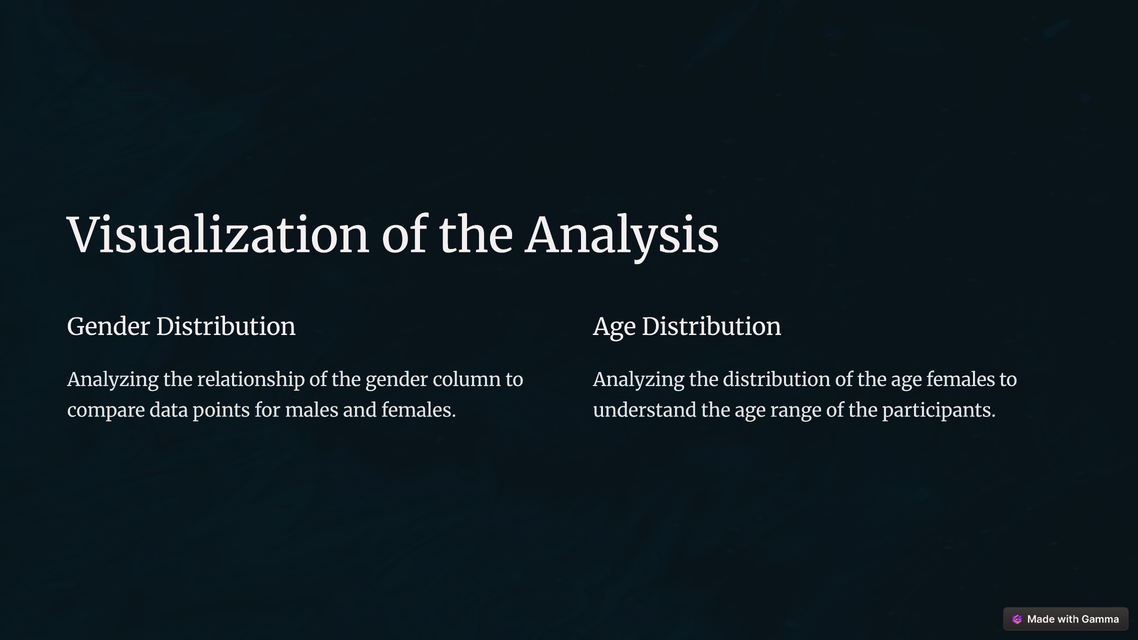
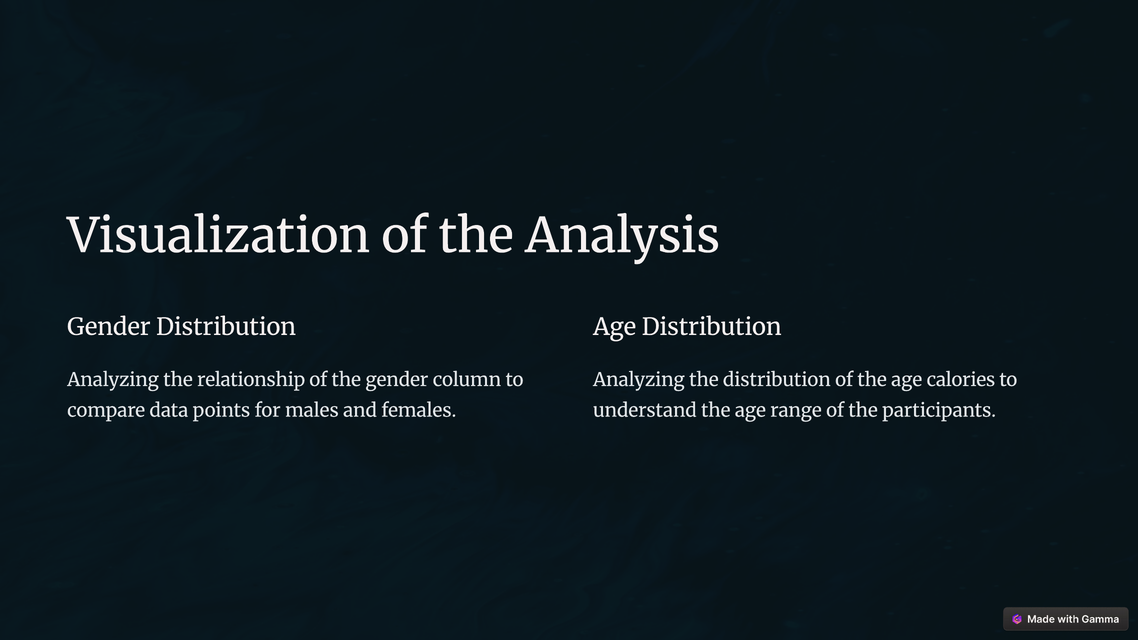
age females: females -> calories
